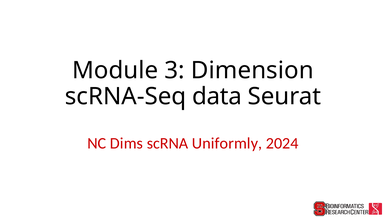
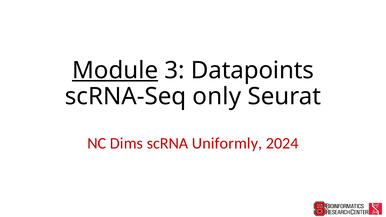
Module underline: none -> present
Dimension: Dimension -> Datapoints
data: data -> only
